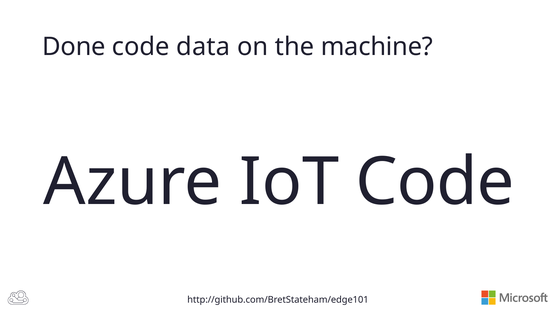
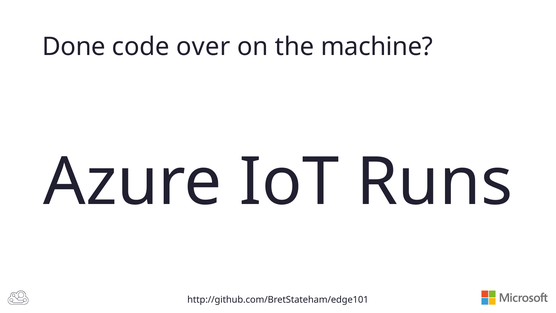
data: data -> over
IoT Code: Code -> Runs
